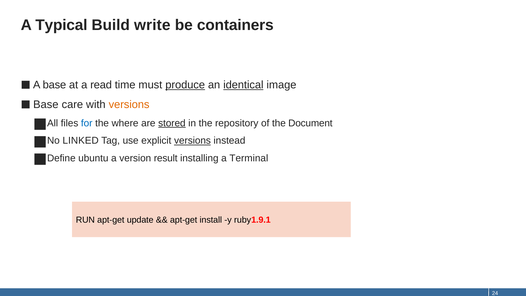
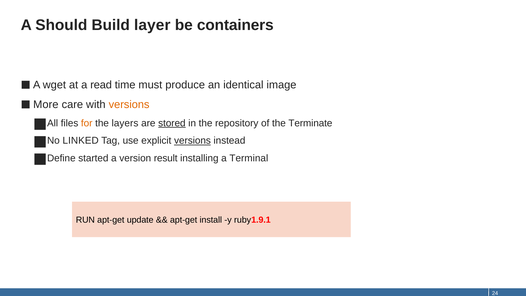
Typical: Typical -> Should
write: write -> layer
A base: base -> wget
produce underline: present -> none
identical underline: present -> none
Base at (46, 104): Base -> More
for colour: blue -> orange
where: where -> layers
Document: Document -> Terminate
ubuntu: ubuntu -> started
